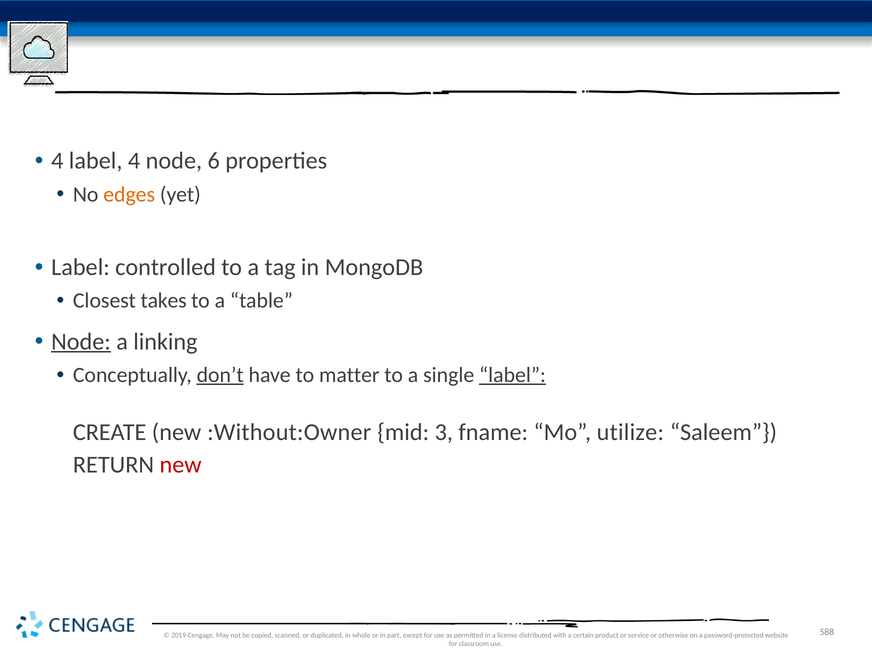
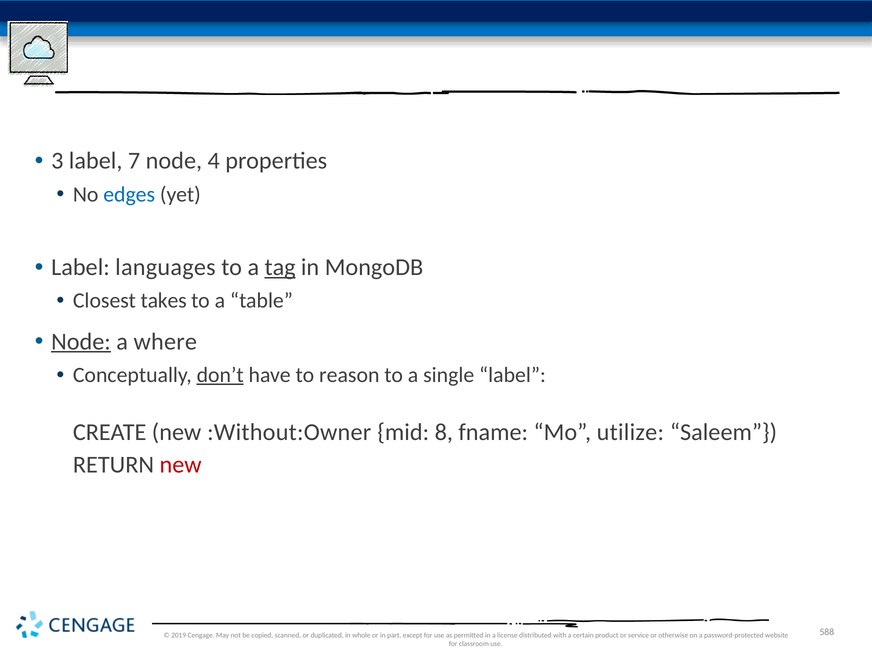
4 at (57, 161): 4 -> 3
label 4: 4 -> 7
6: 6 -> 4
edges colour: orange -> blue
controlled: controlled -> languages
tag underline: none -> present
linking: linking -> where
matter: matter -> reason
label at (512, 375) underline: present -> none
3: 3 -> 8
